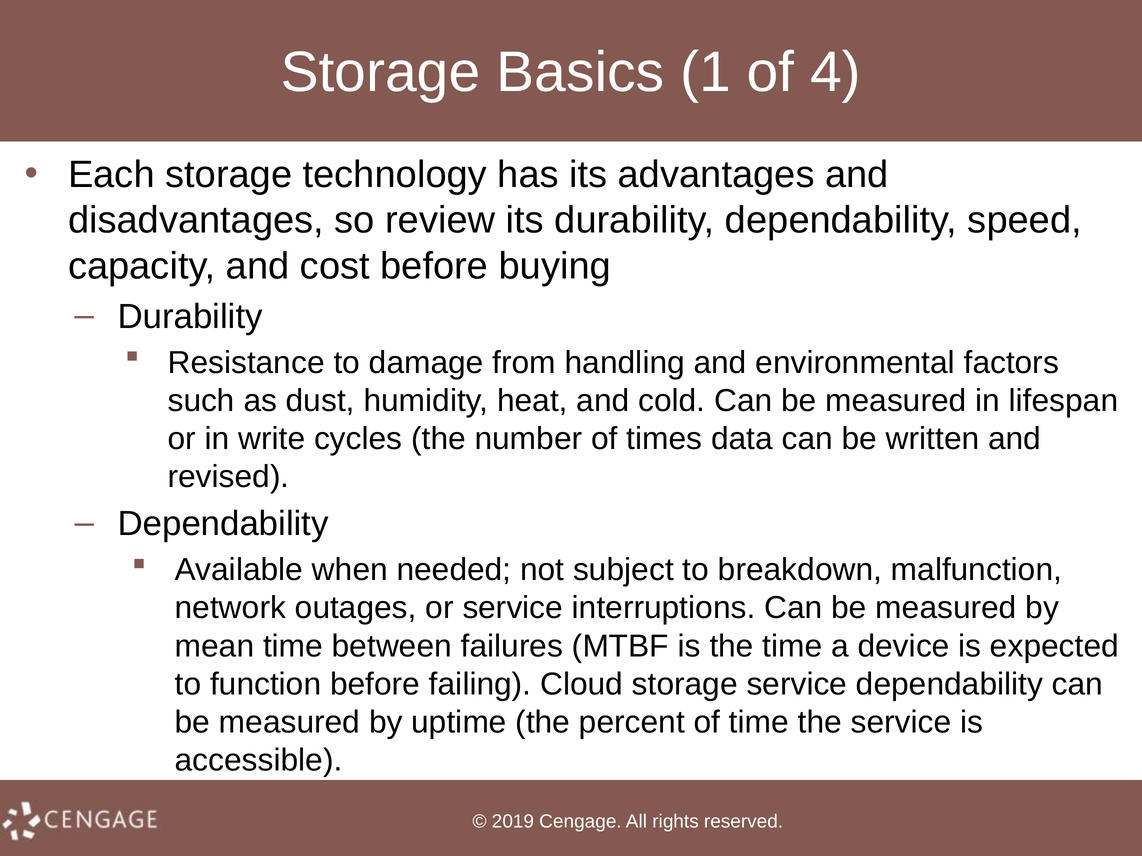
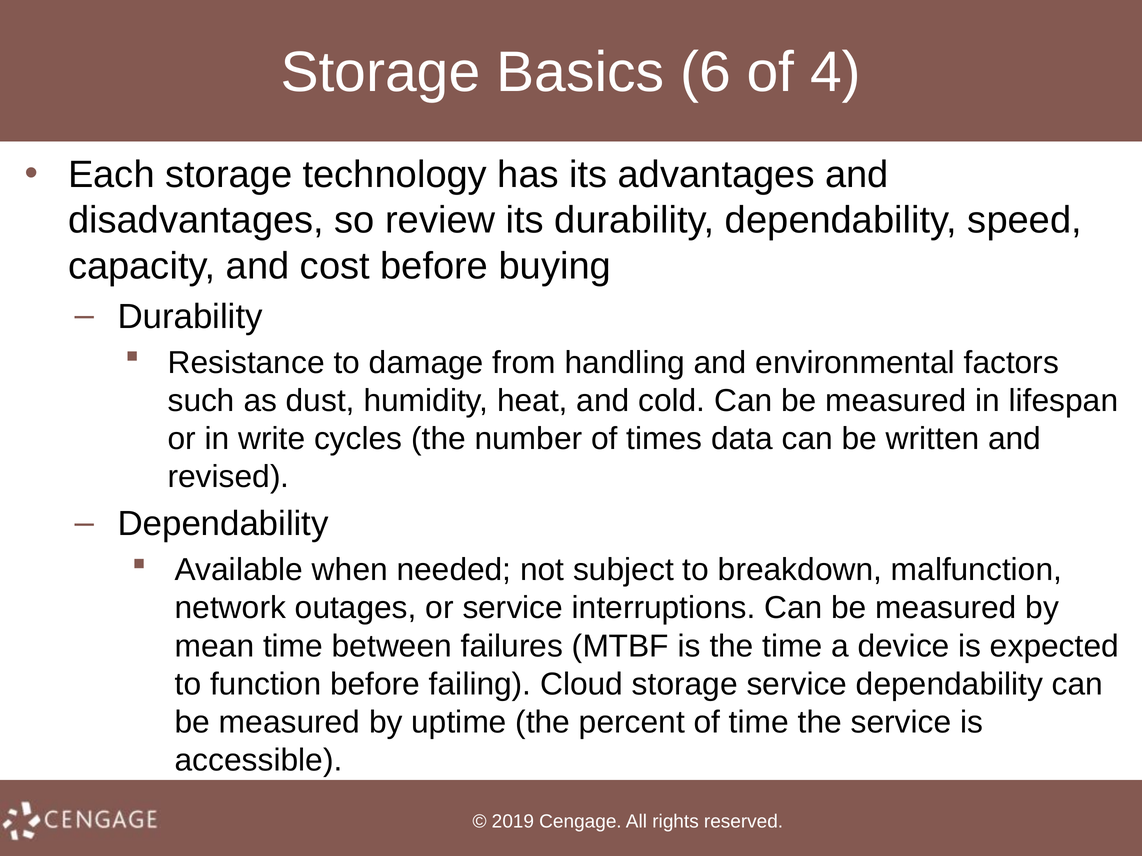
1: 1 -> 6
